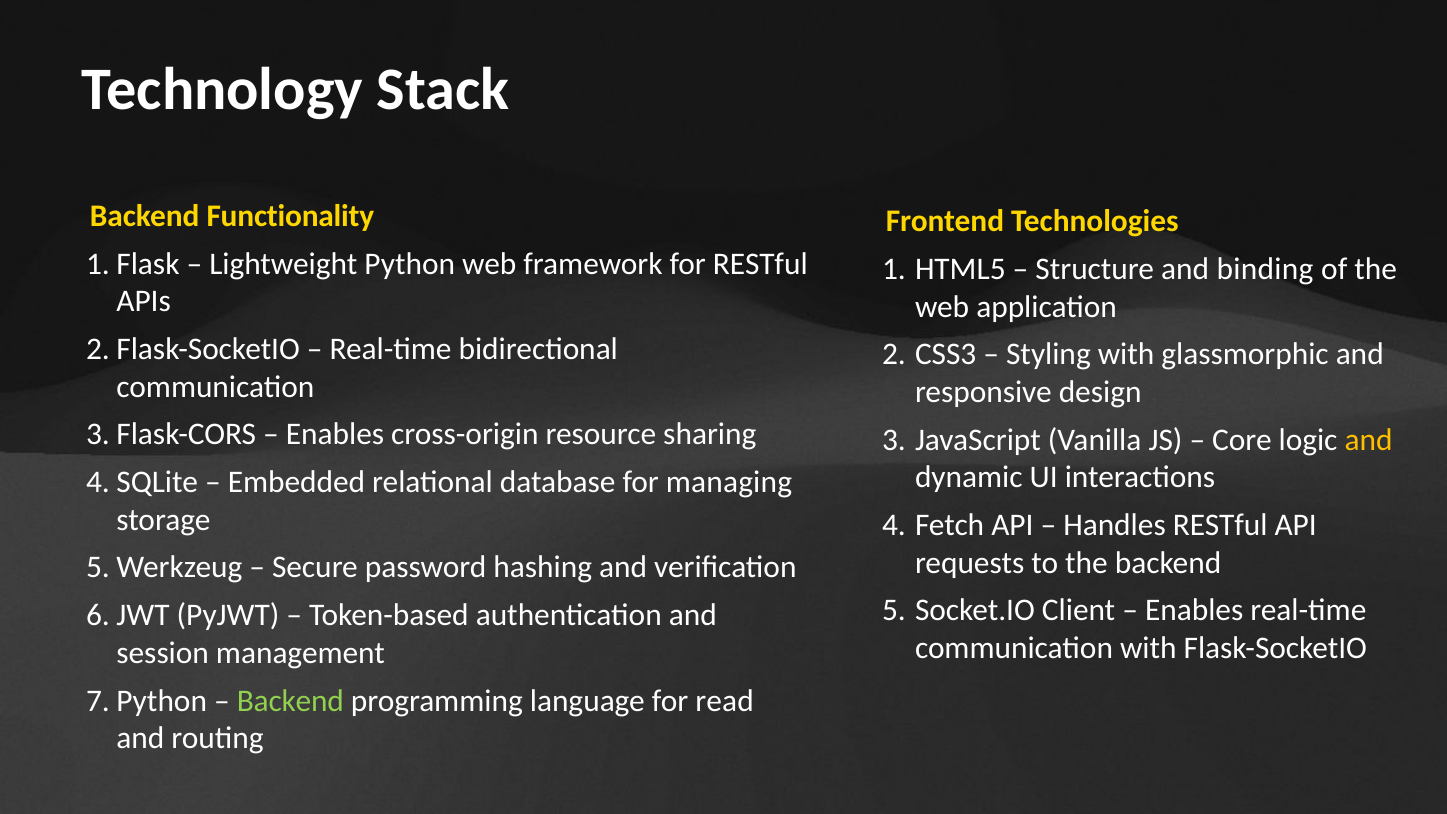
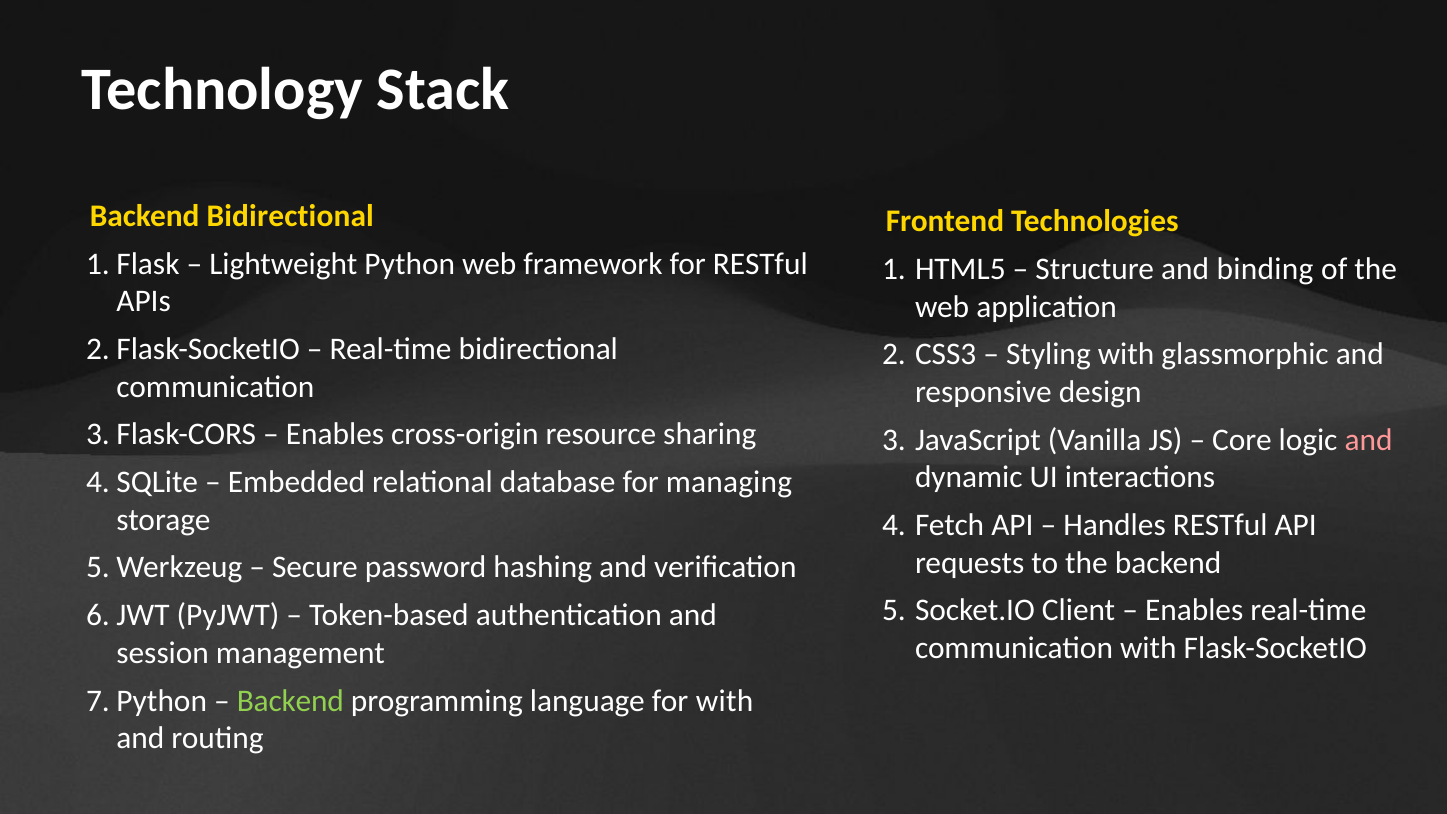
Backend Functionality: Functionality -> Bidirectional
and at (1369, 440) colour: yellow -> pink
for read: read -> with
